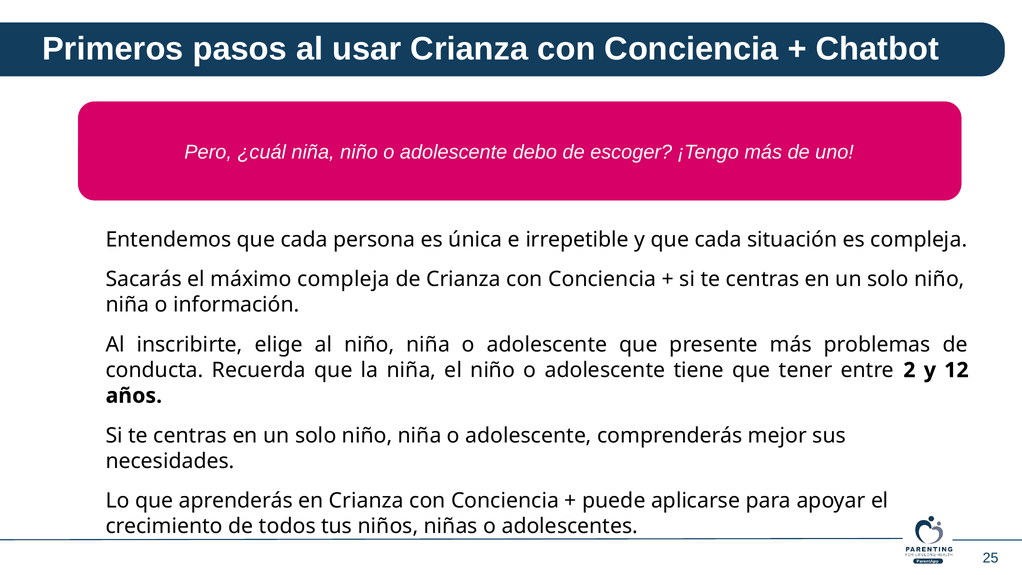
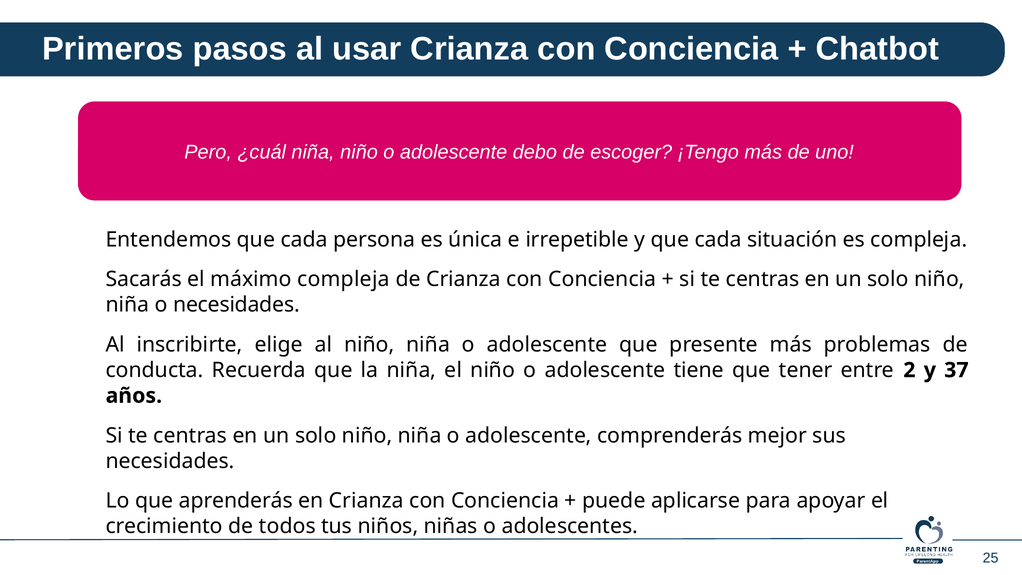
o información: información -> necesidades
12: 12 -> 37
